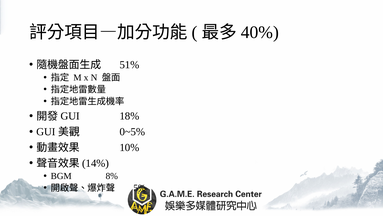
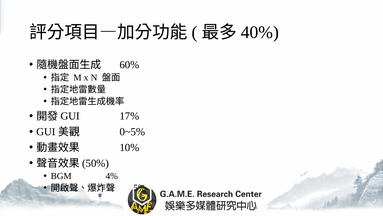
51%: 51% -> 60%
18%: 18% -> 17%
14%: 14% -> 50%
8%: 8% -> 4%
